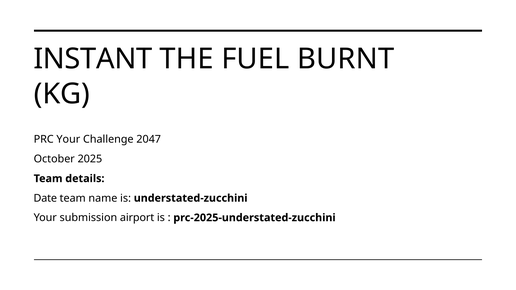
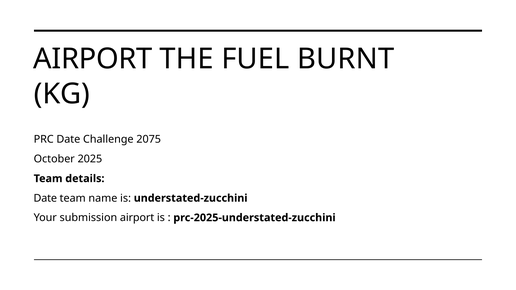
INSTANT at (93, 59): INSTANT -> AIRPORT
PRC Your: Your -> Date
2047: 2047 -> 2075
